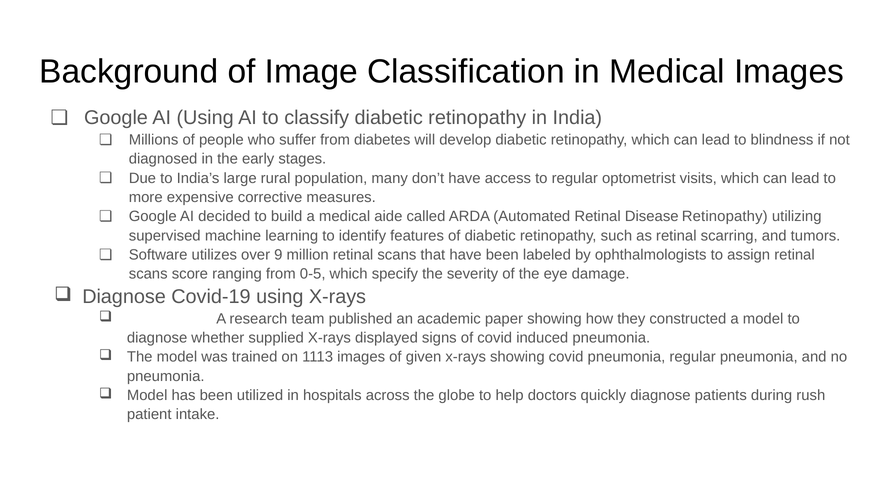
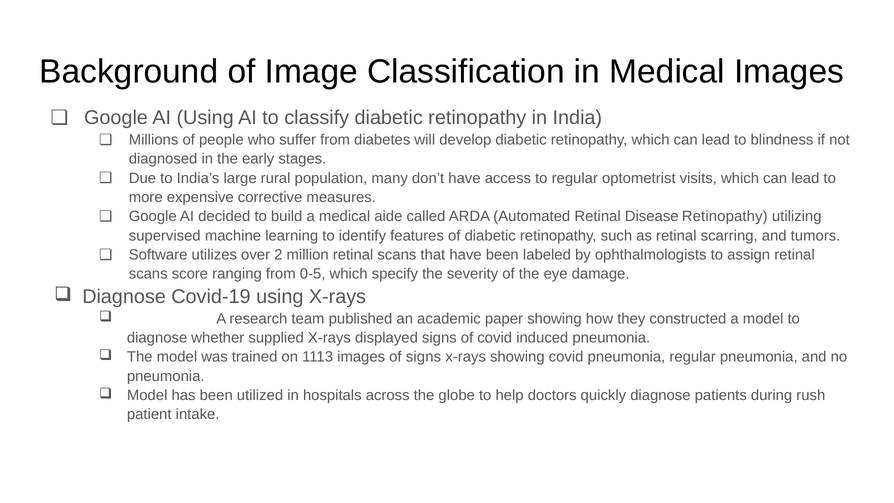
9: 9 -> 2
of given: given -> signs
